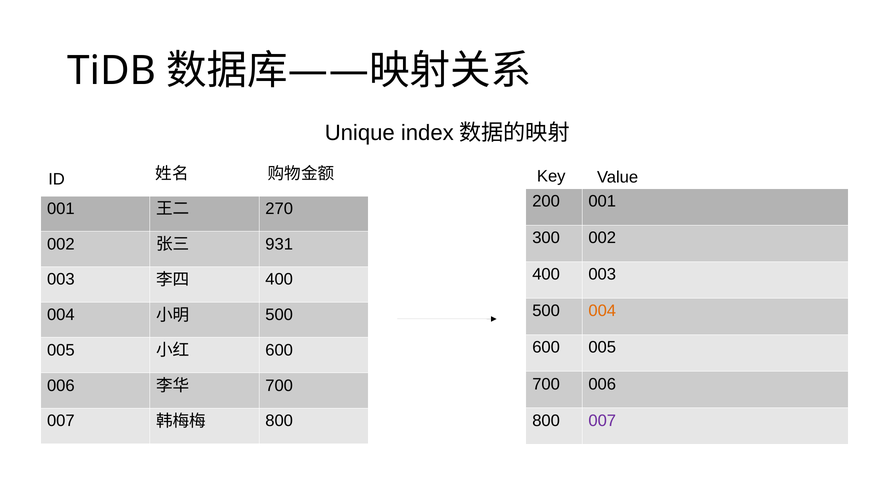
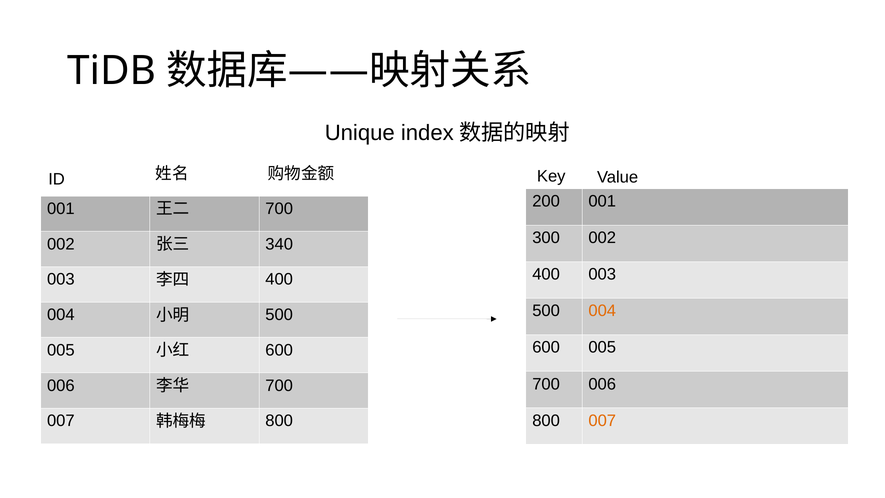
270 at (279, 209): 270 -> 700
931: 931 -> 340
007 at (602, 420) colour: purple -> orange
